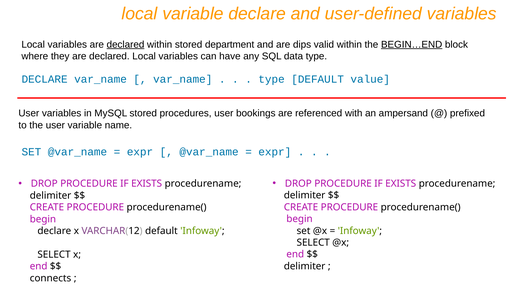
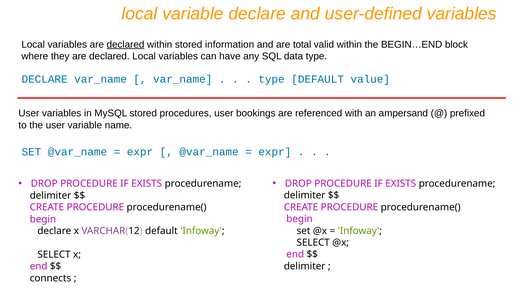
department: department -> information
dips: dips -> total
BEGIN…END underline: present -> none
